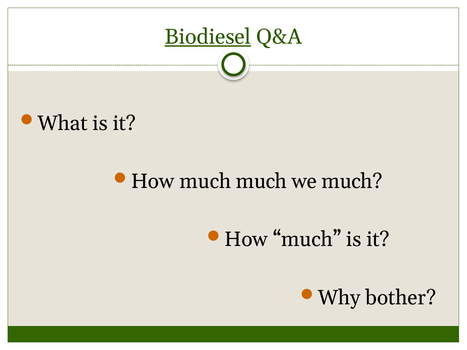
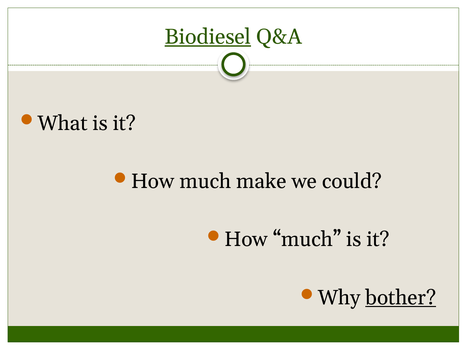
much much: much -> make
we much: much -> could
bother underline: none -> present
